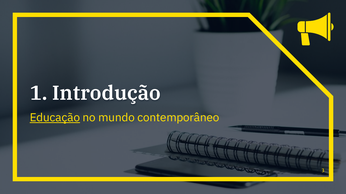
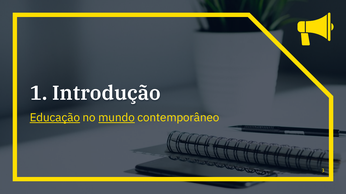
mundo underline: none -> present
